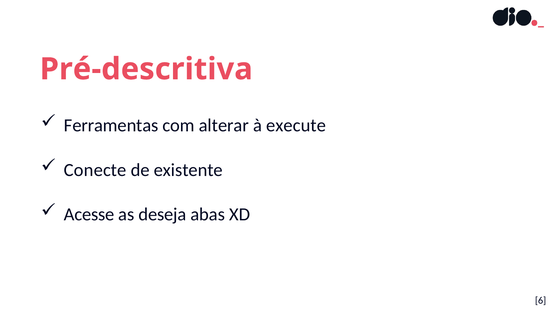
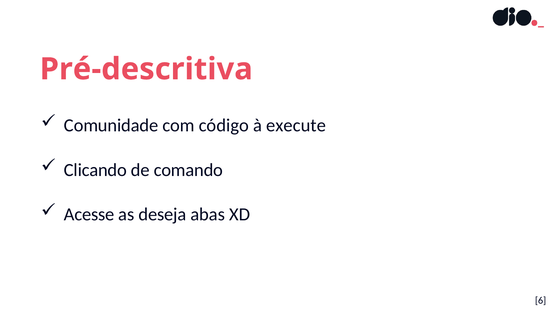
Ferramentas: Ferramentas -> Comunidade
alterar: alterar -> código
Conecte: Conecte -> Clicando
existente: existente -> comando
